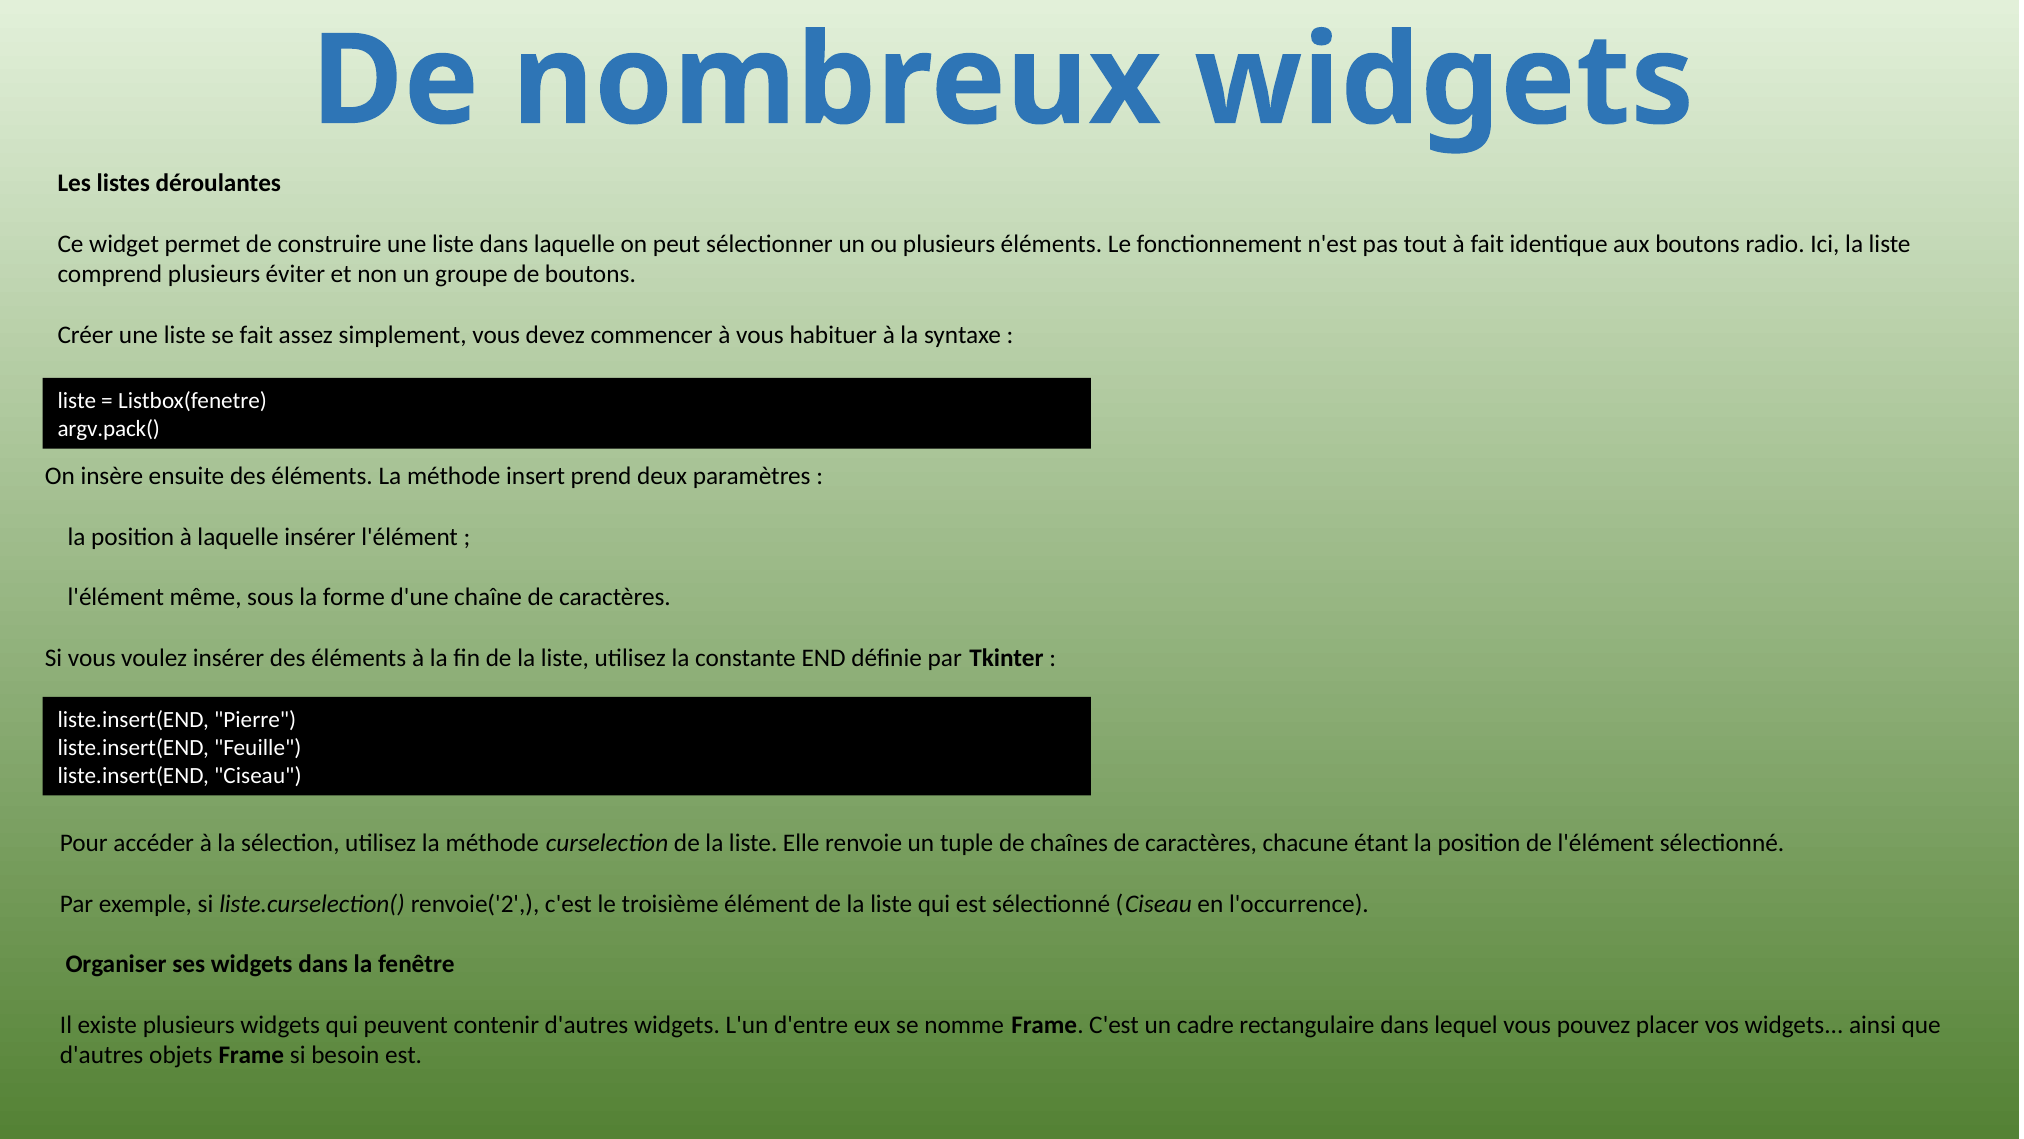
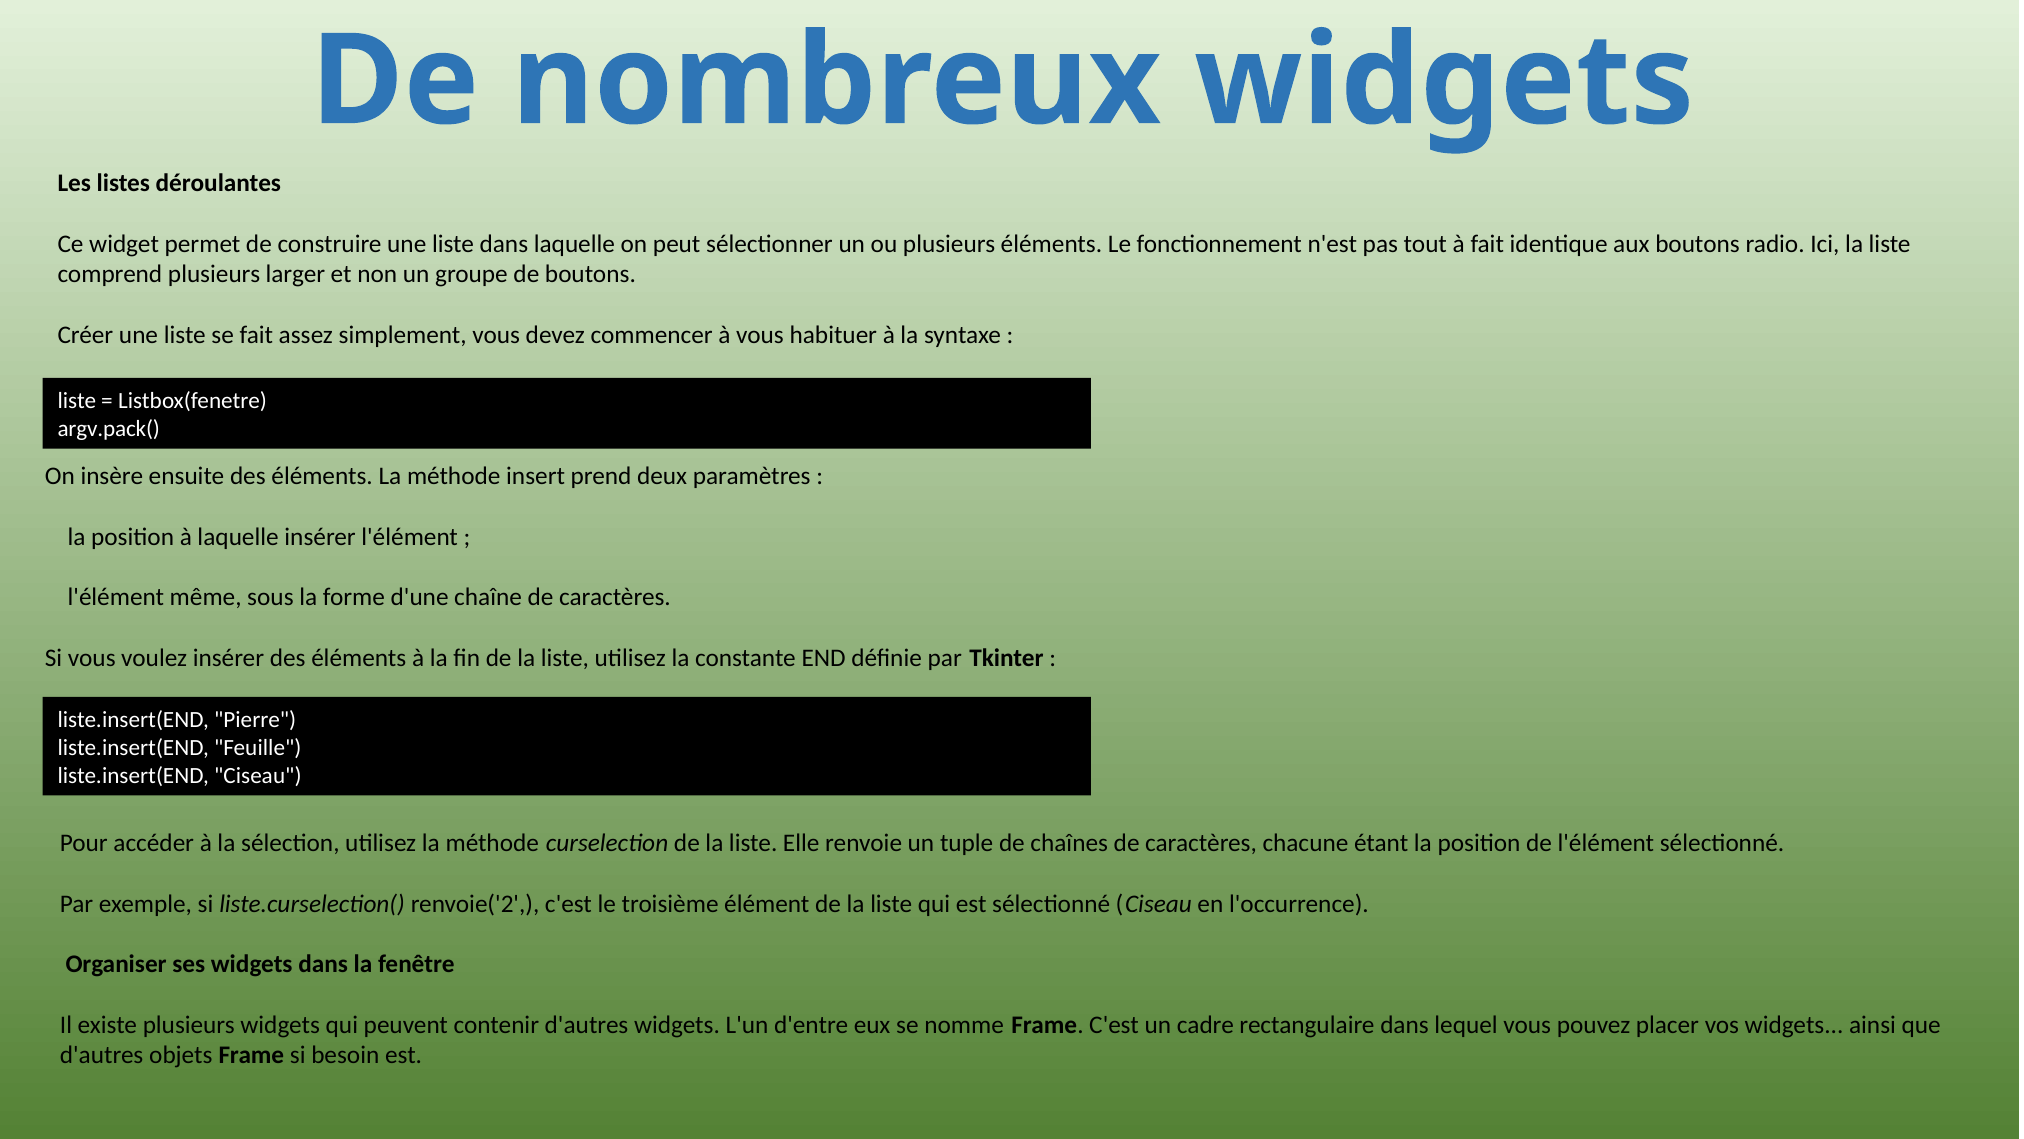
éviter: éviter -> larger
